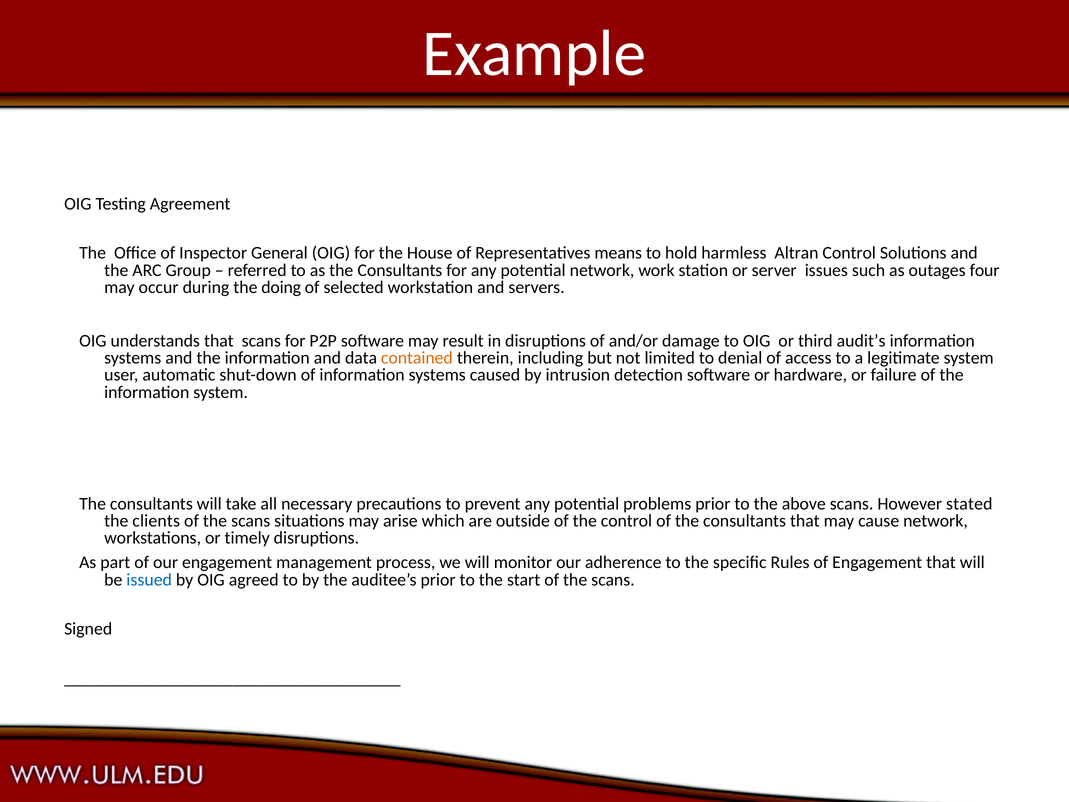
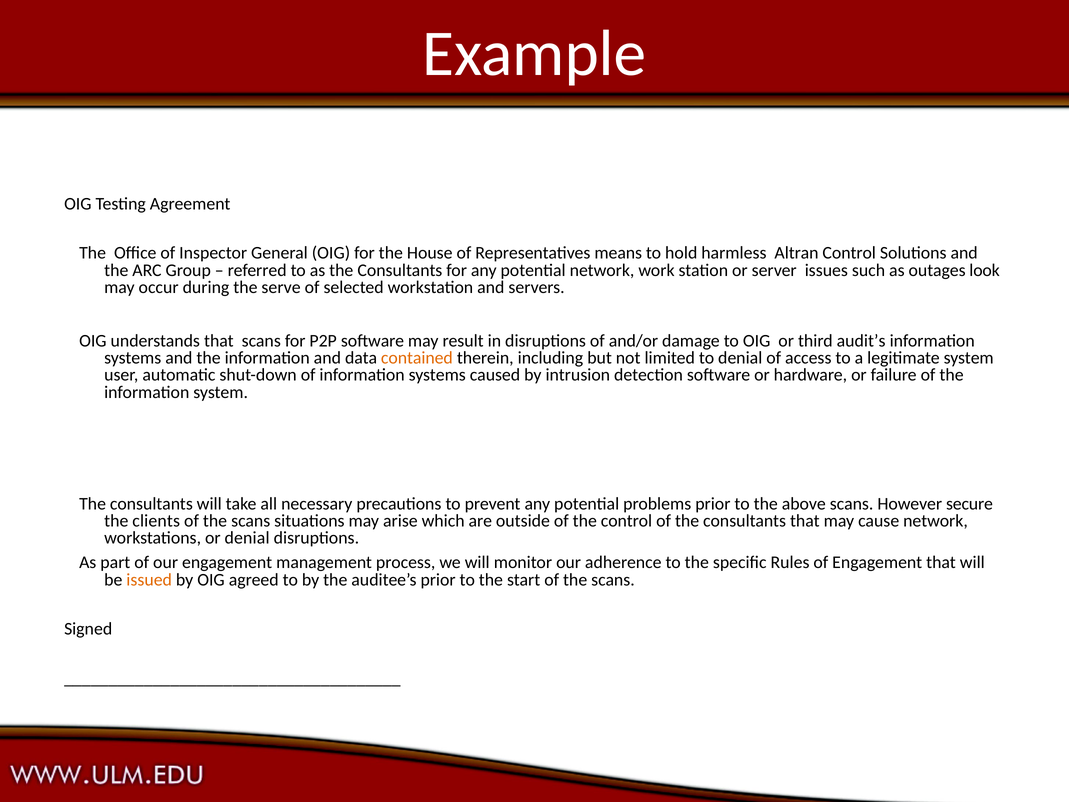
four: four -> look
doing: doing -> serve
stated: stated -> secure
or timely: timely -> denial
issued colour: blue -> orange
